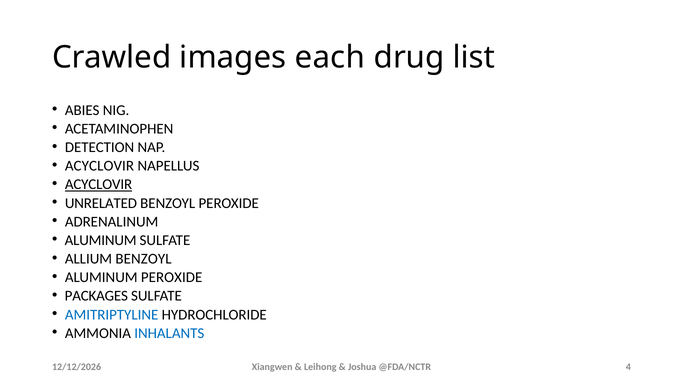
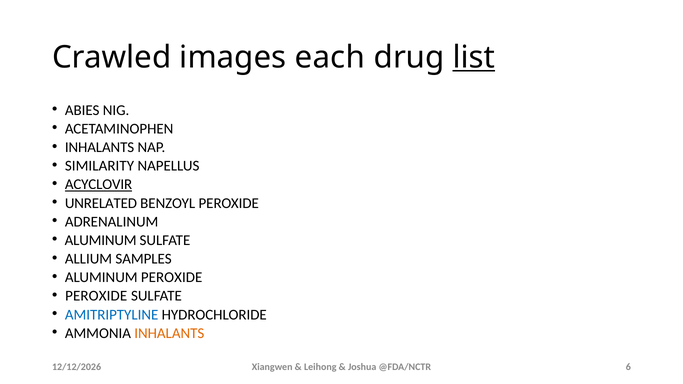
list underline: none -> present
DETECTION at (100, 147): DETECTION -> INHALANTS
ACYCLOVIR at (99, 166): ACYCLOVIR -> SIMILARITY
ALLIUM BENZOYL: BENZOYL -> SAMPLES
PACKAGES at (96, 296): PACKAGES -> PEROXIDE
INHALANTS at (169, 333) colour: blue -> orange
4: 4 -> 6
